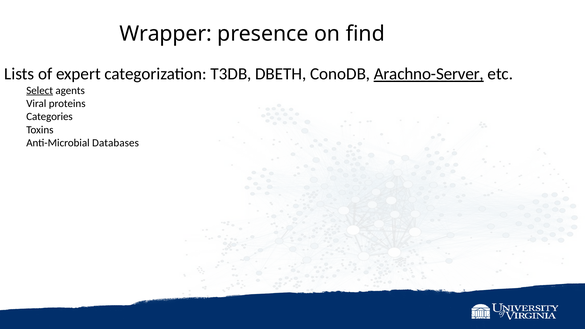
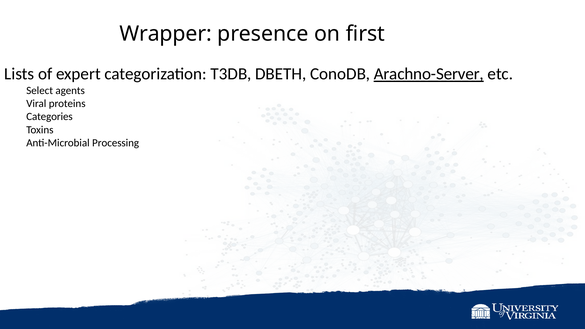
find: find -> first
Select underline: present -> none
Databases: Databases -> Processing
